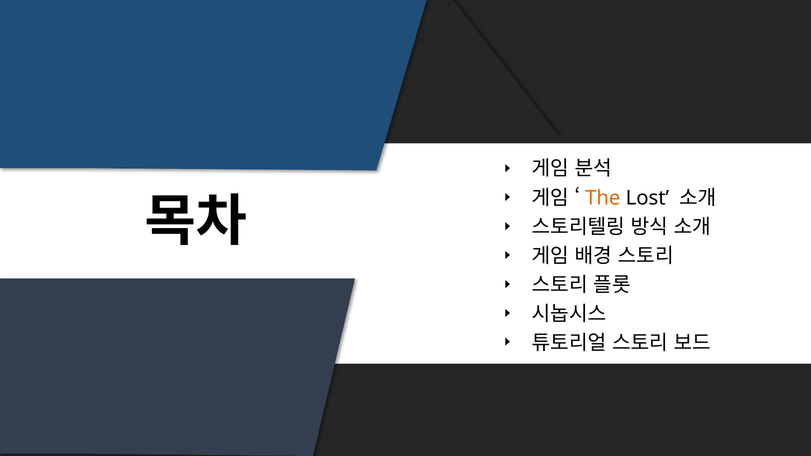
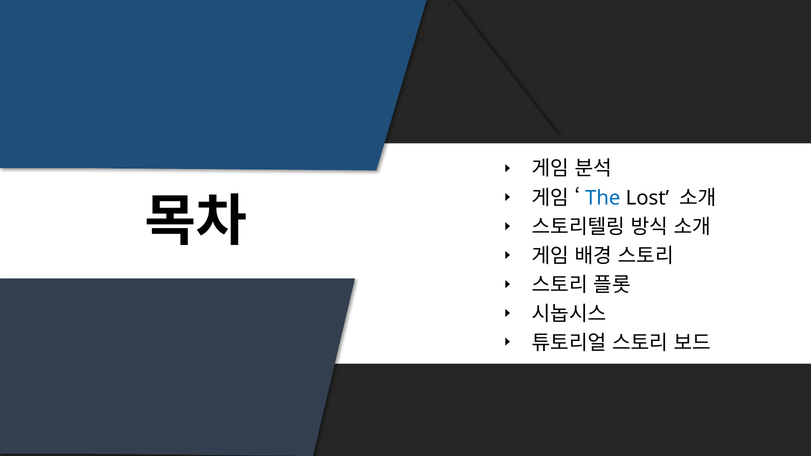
The colour: orange -> blue
